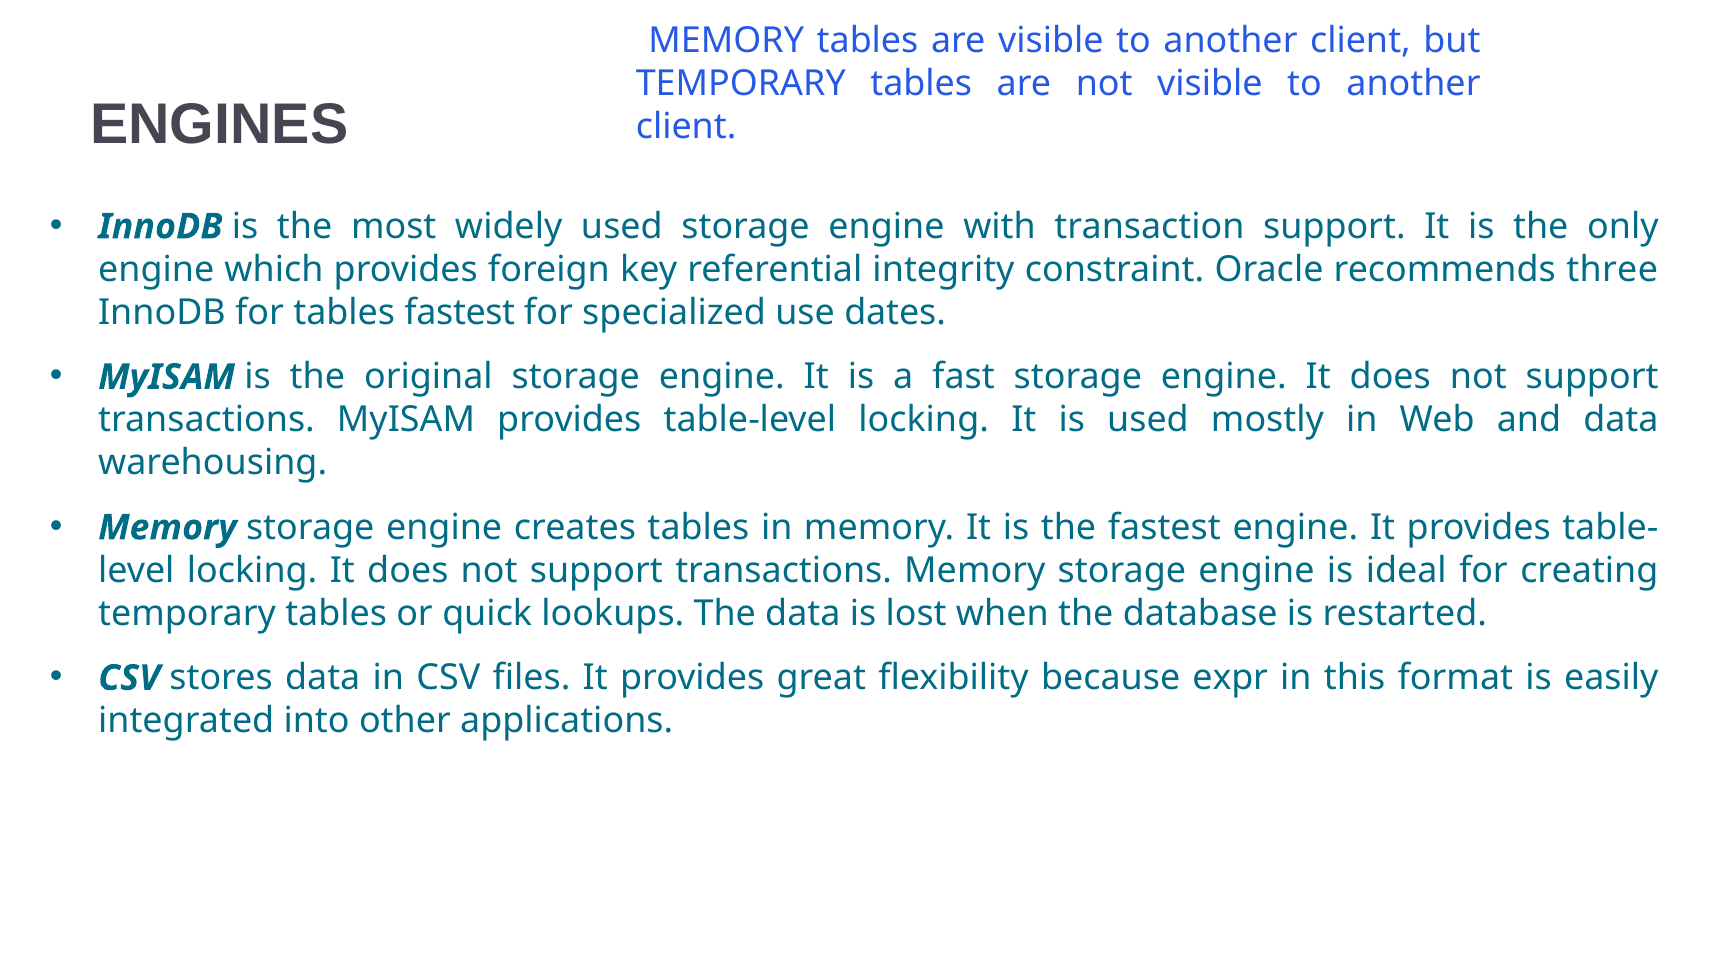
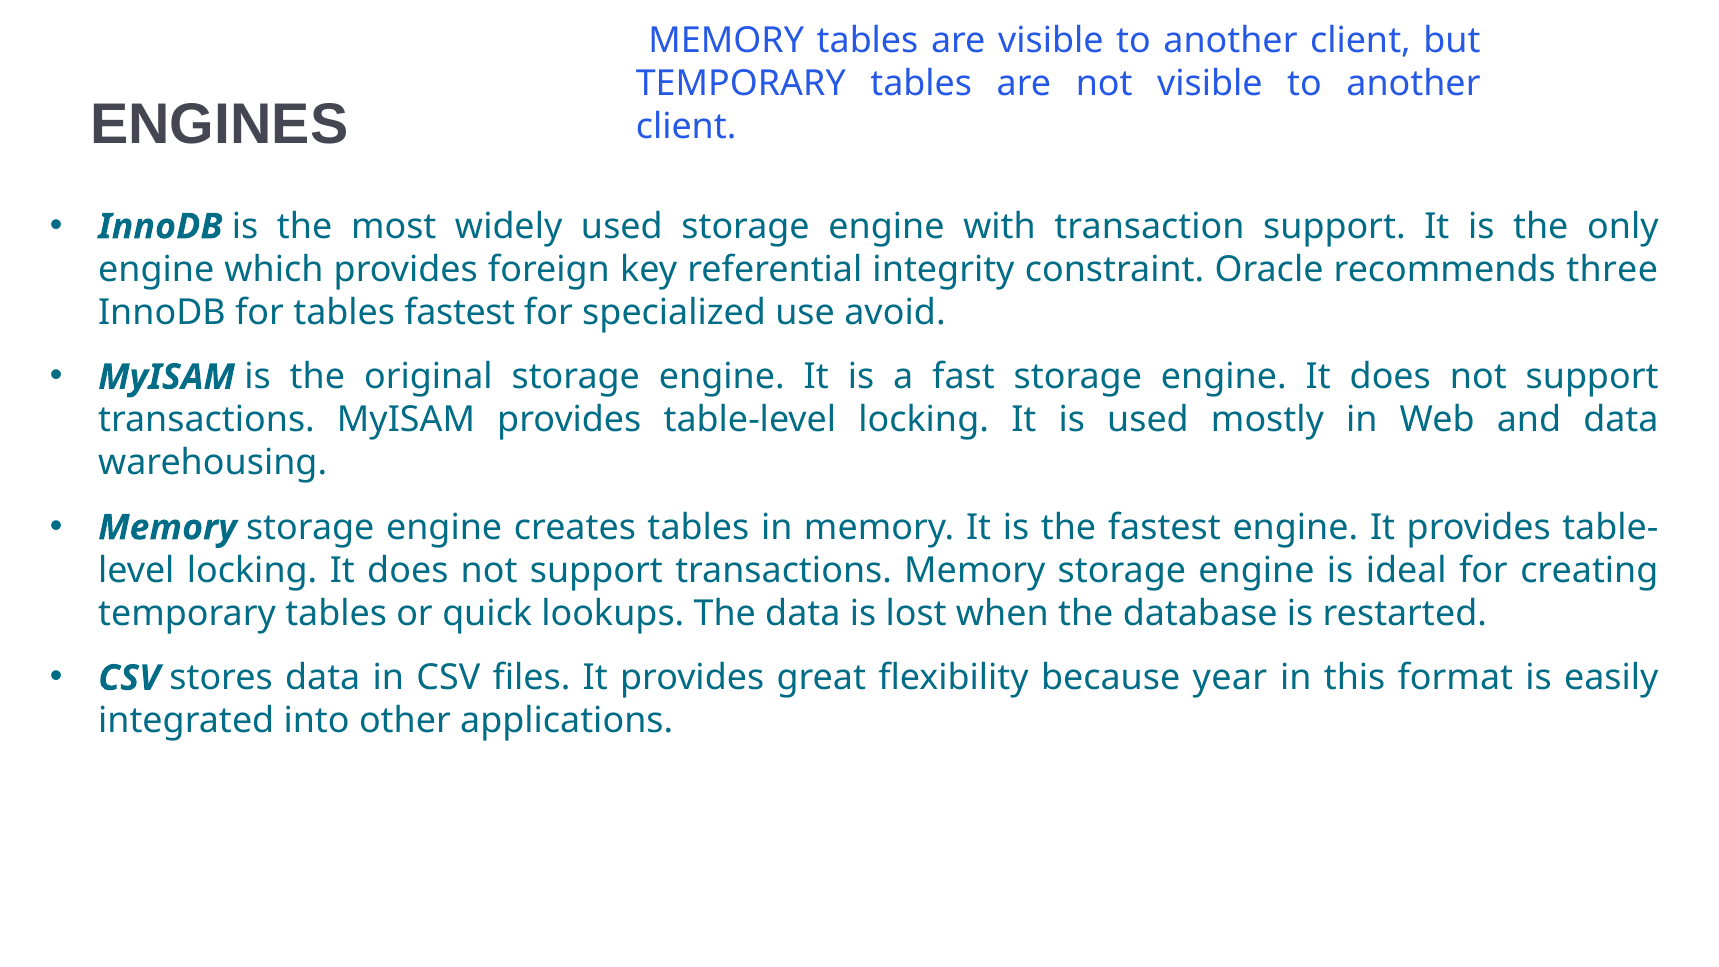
dates: dates -> avoid
expr: expr -> year
